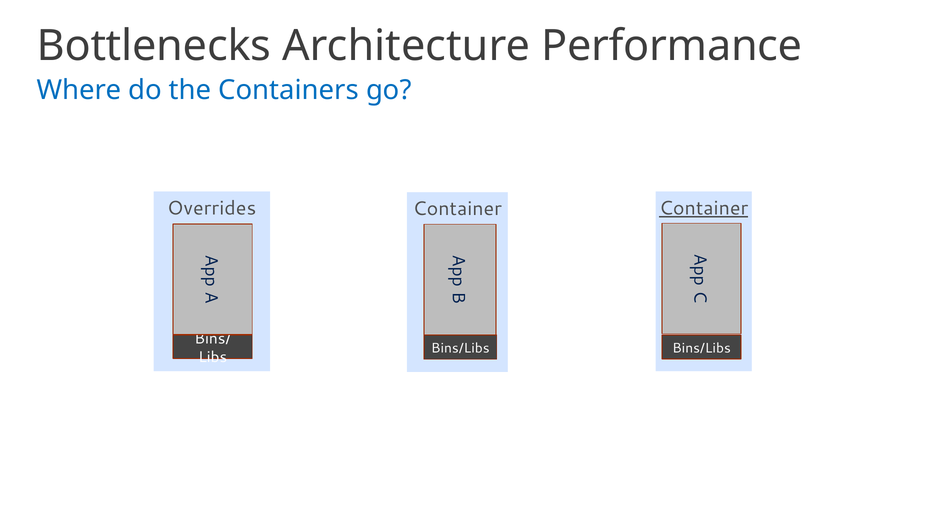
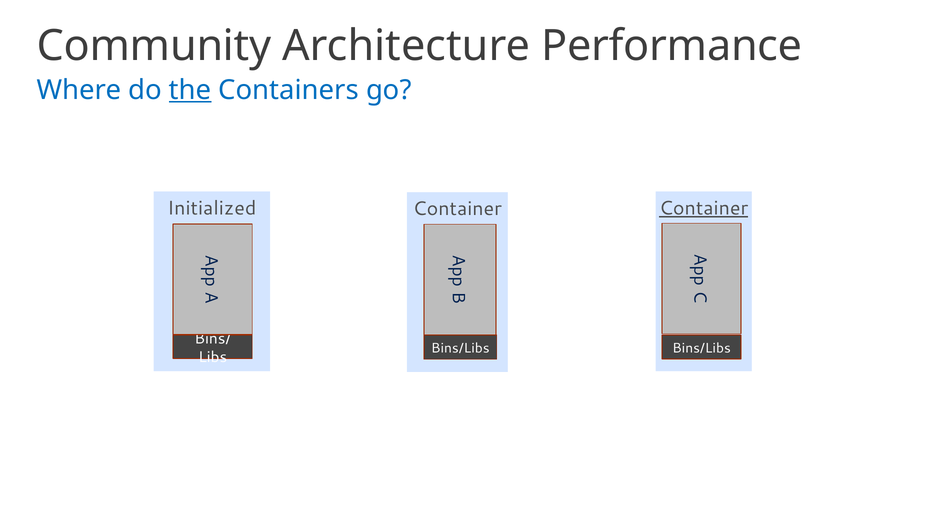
Bottlenecks: Bottlenecks -> Community
the underline: none -> present
Overrides: Overrides -> Initialized
